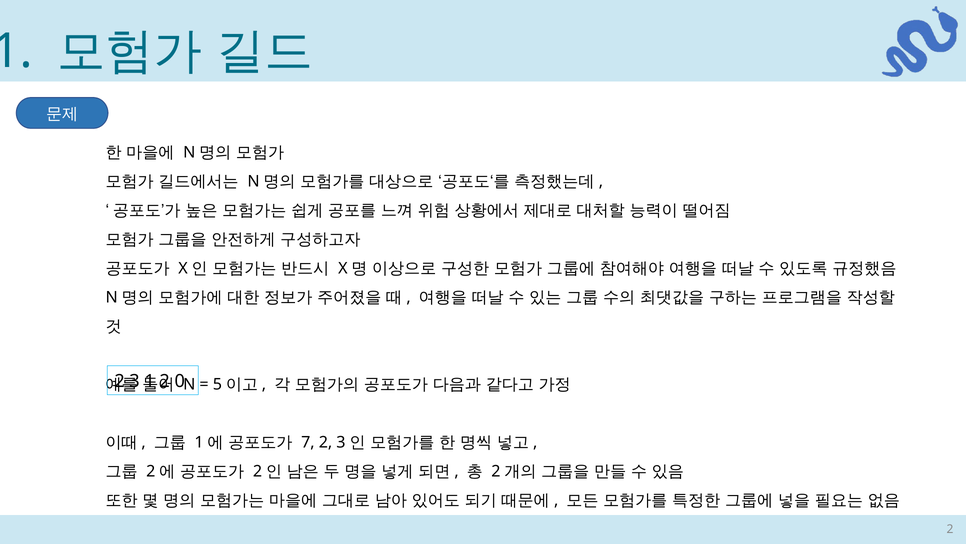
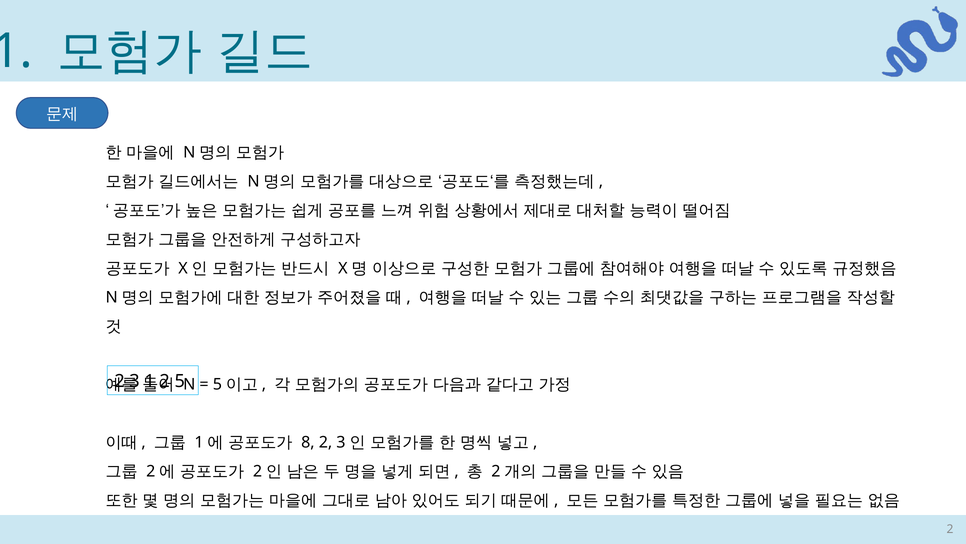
0: 0 -> 5
7: 7 -> 8
